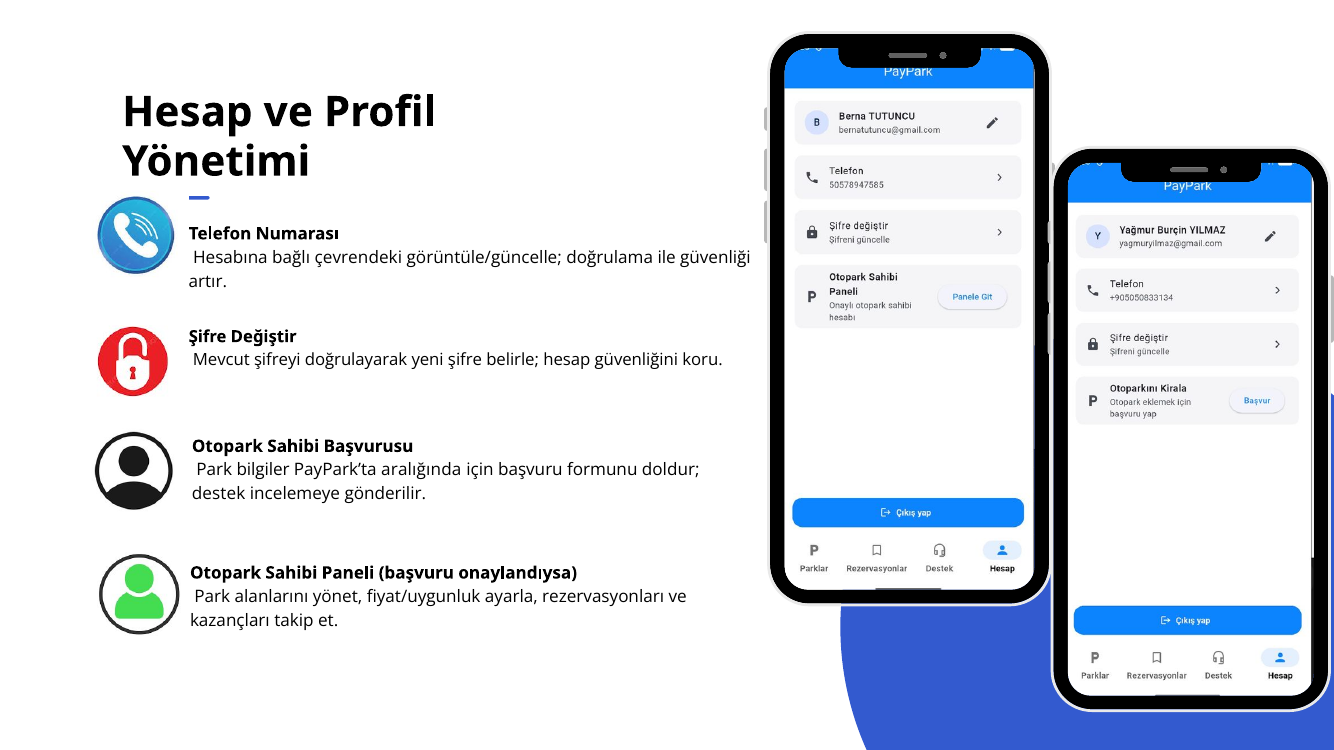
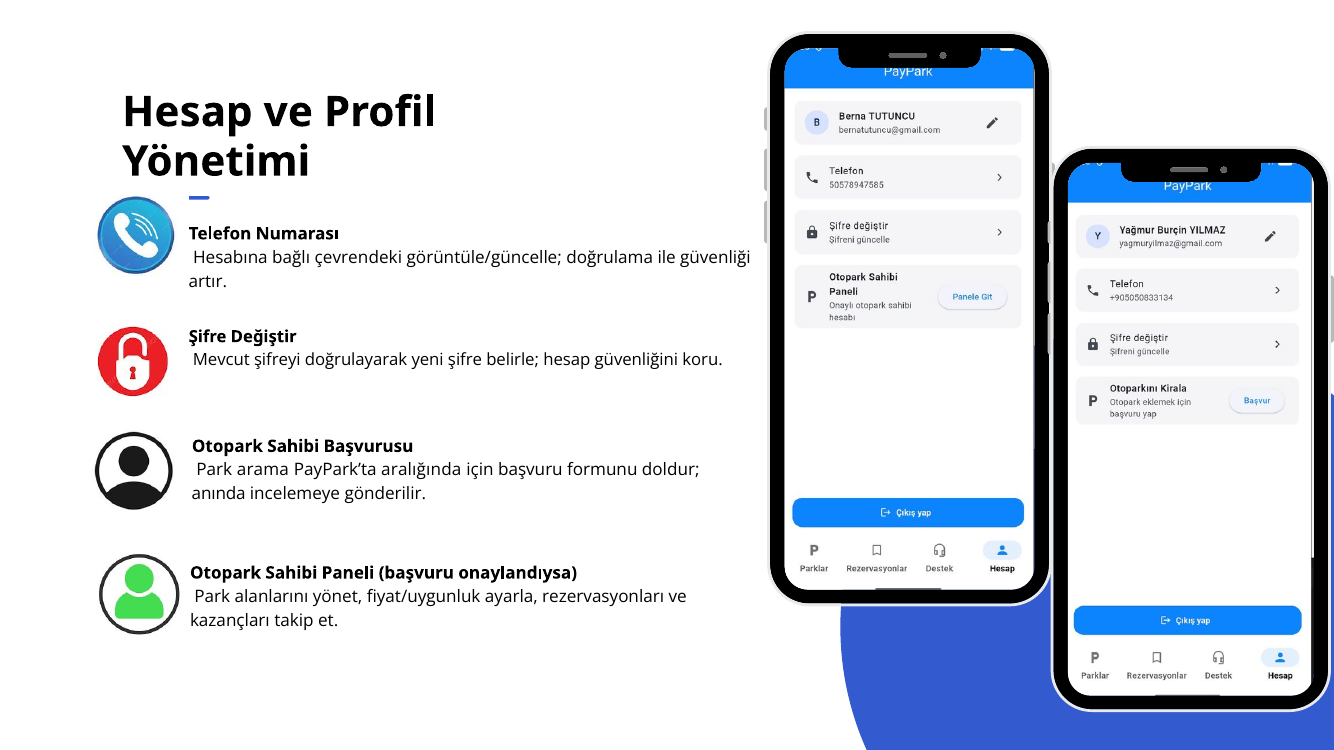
bilgiler: bilgiler -> arama
destek: destek -> anında
